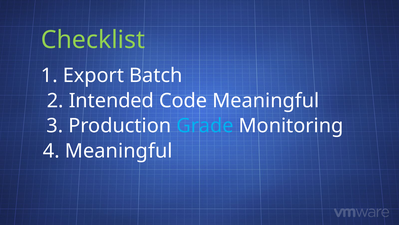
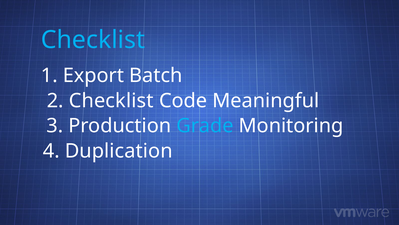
Checklist at (93, 40) colour: light green -> light blue
2 Intended: Intended -> Checklist
4 Meaningful: Meaningful -> Duplication
